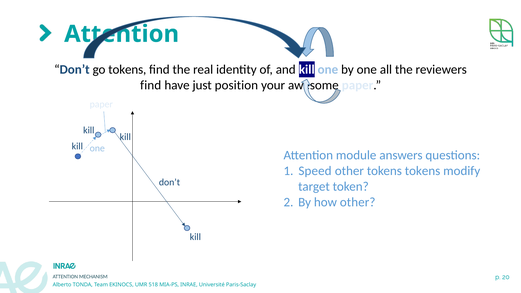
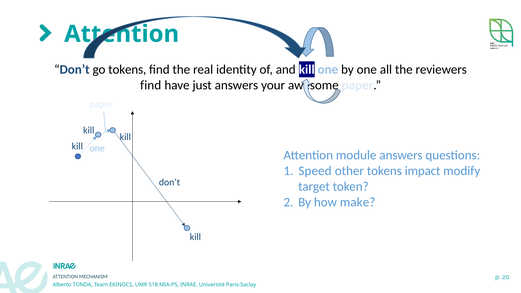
just position: position -> answers
tokens tokens: tokens -> impact
how other: other -> make
